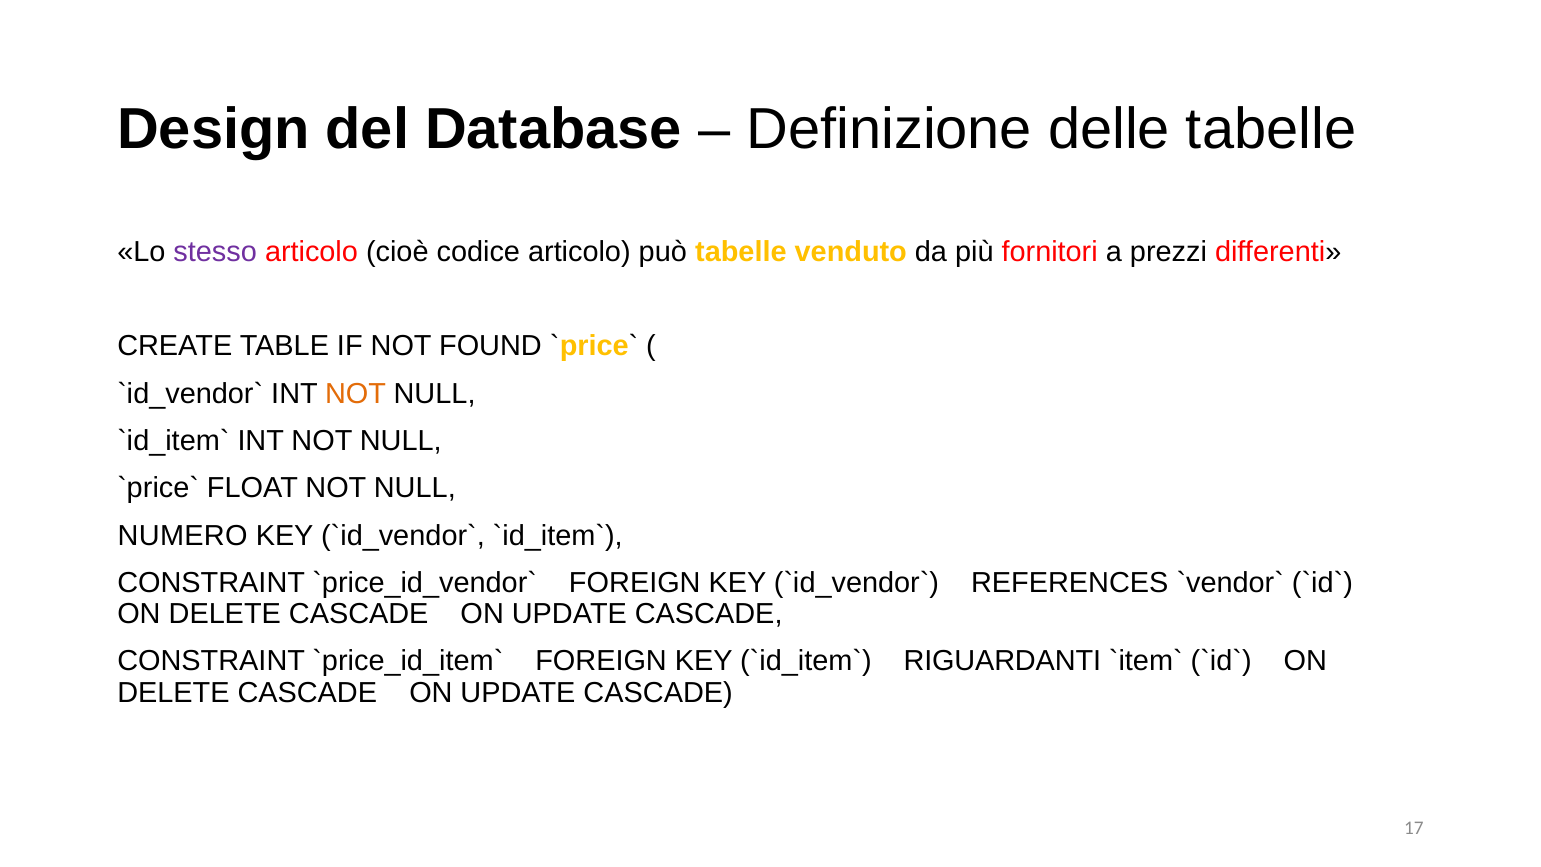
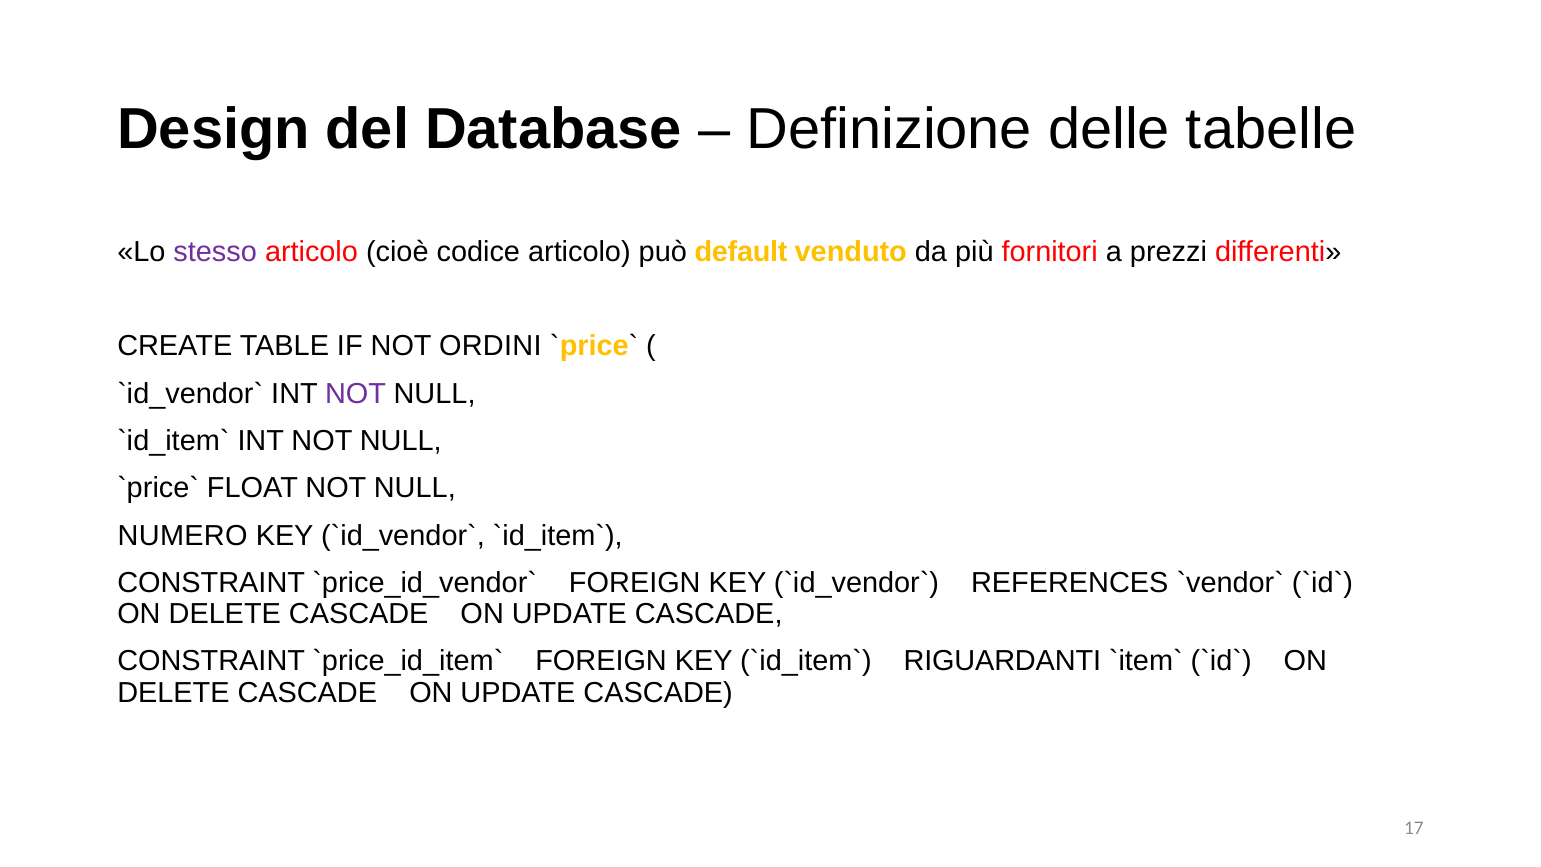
può tabelle: tabelle -> default
FOUND: FOUND -> ORDINI
NOT at (356, 394) colour: orange -> purple
